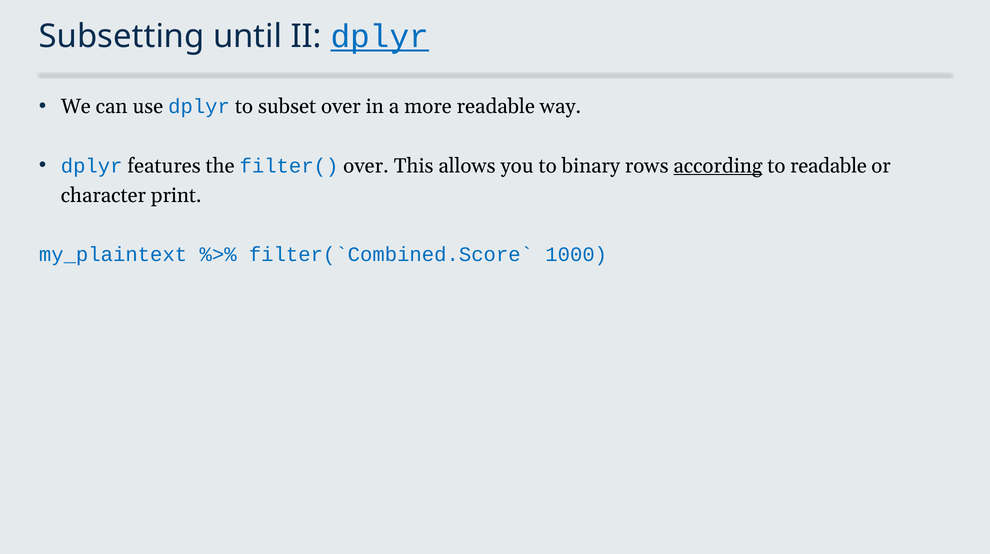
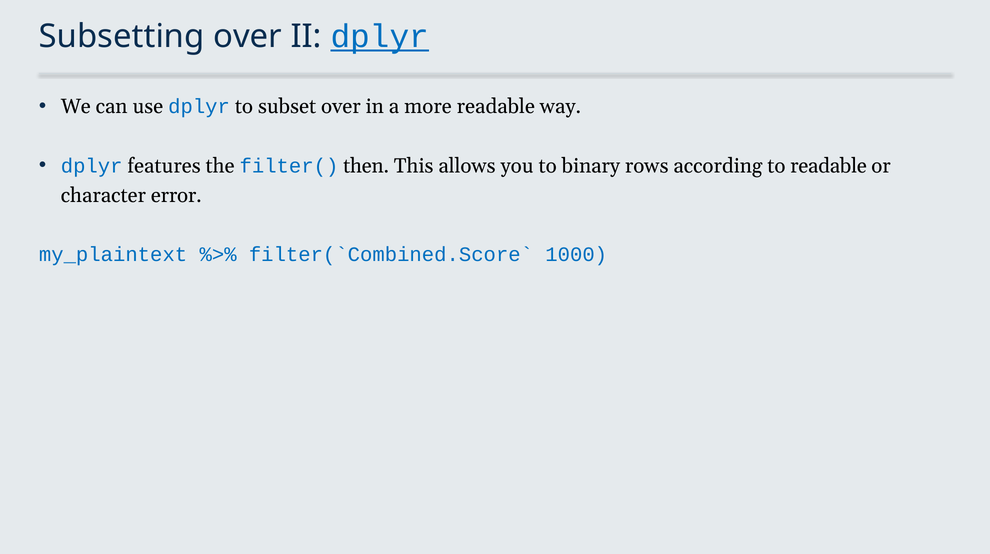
Subsetting until: until -> over
filter( over: over -> then
according underline: present -> none
print: print -> error
